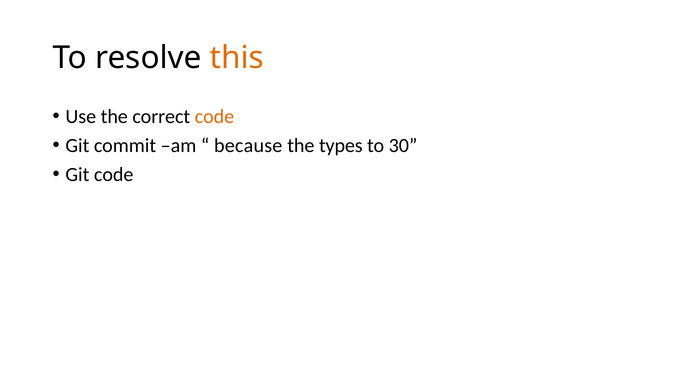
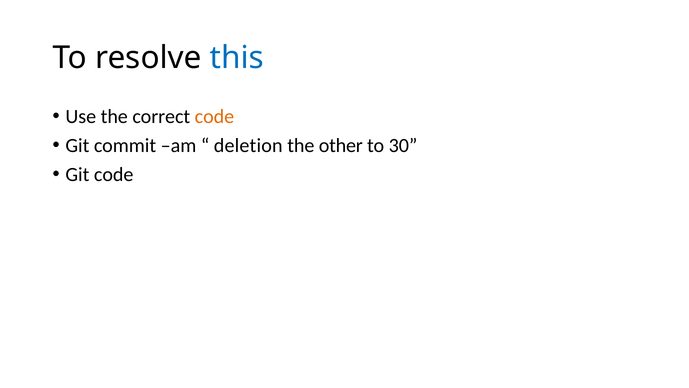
this colour: orange -> blue
because: because -> deletion
types: types -> other
